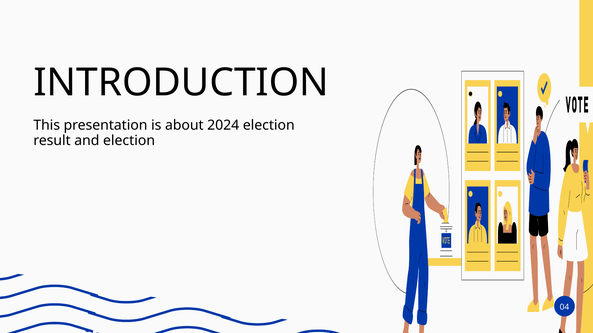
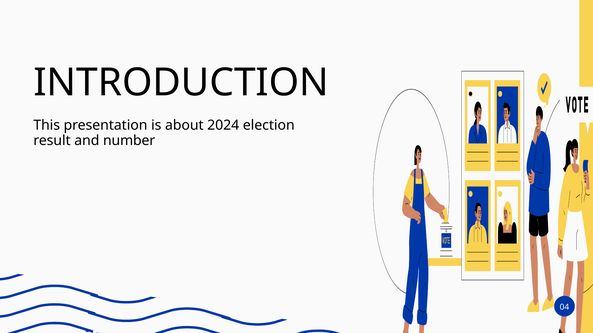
and election: election -> number
